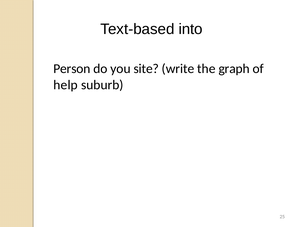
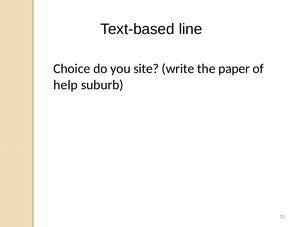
into: into -> line
Person: Person -> Choice
graph: graph -> paper
